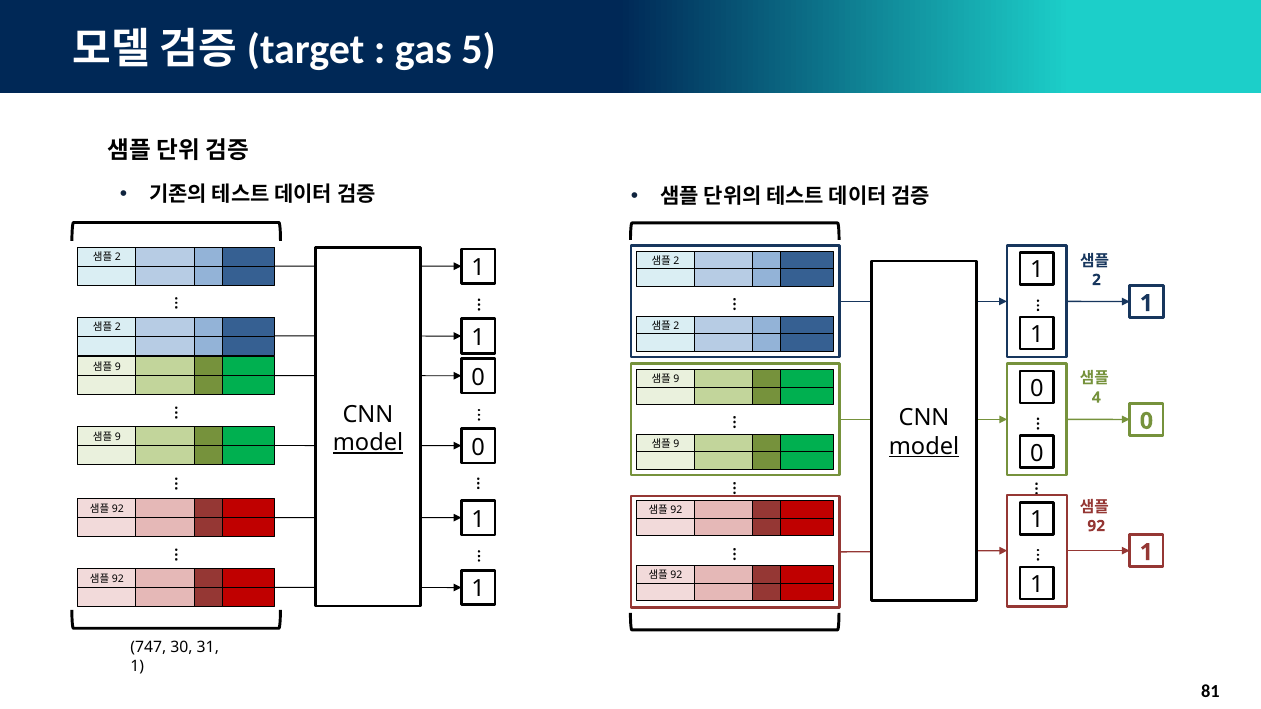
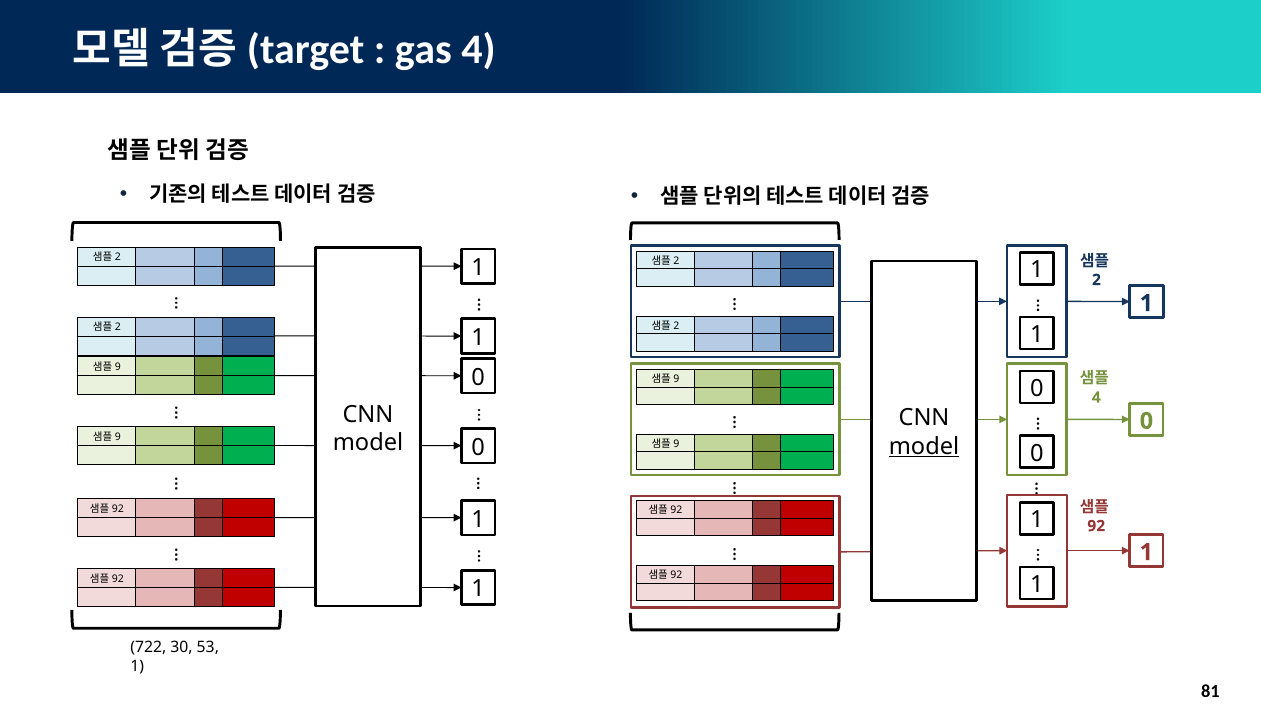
gas 5: 5 -> 4
model at (368, 443) underline: present -> none
747: 747 -> 722
31: 31 -> 53
